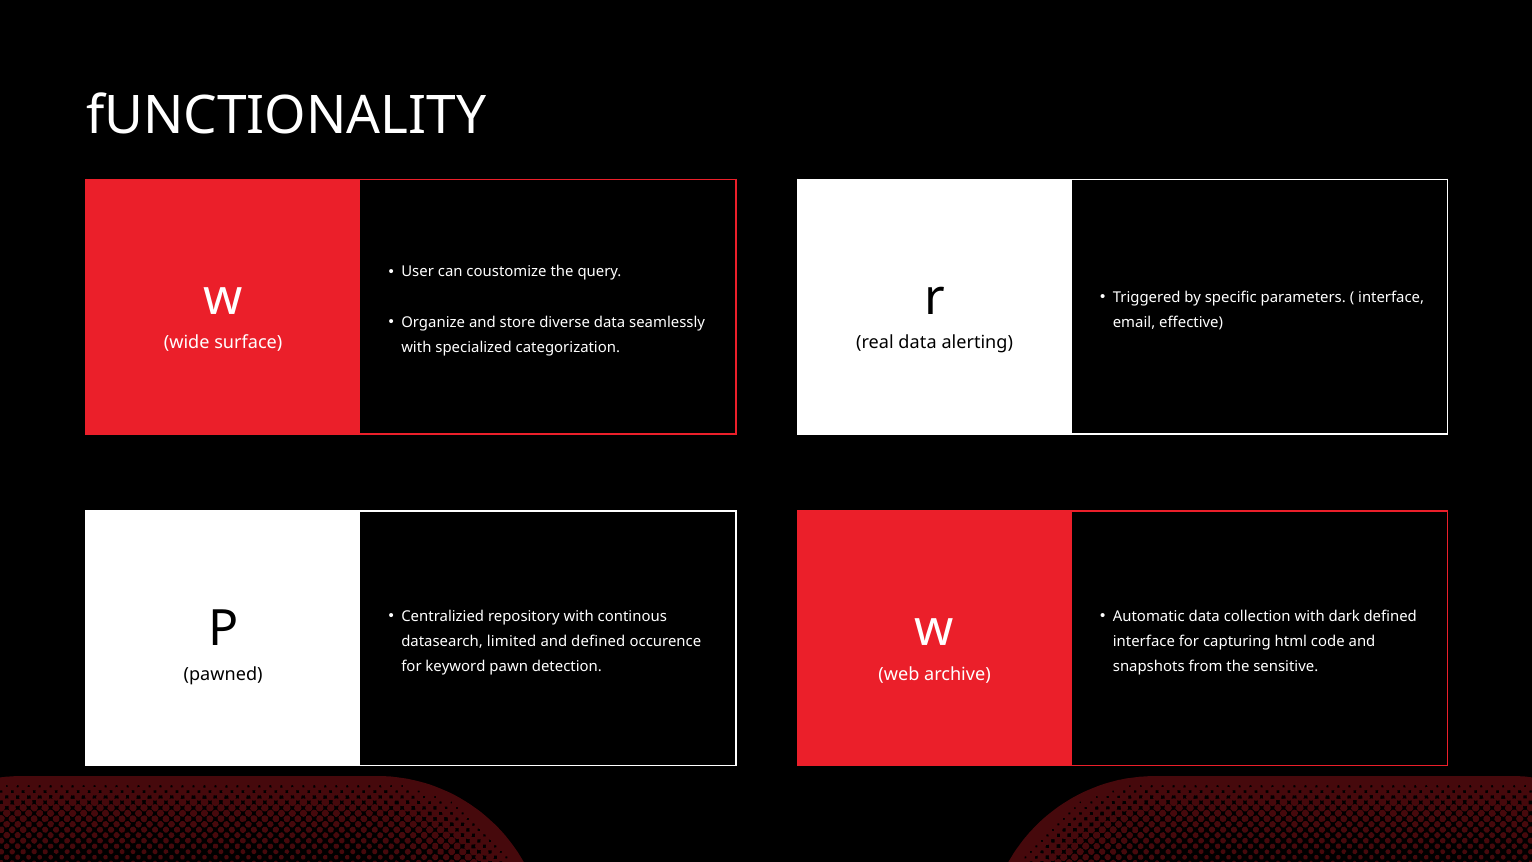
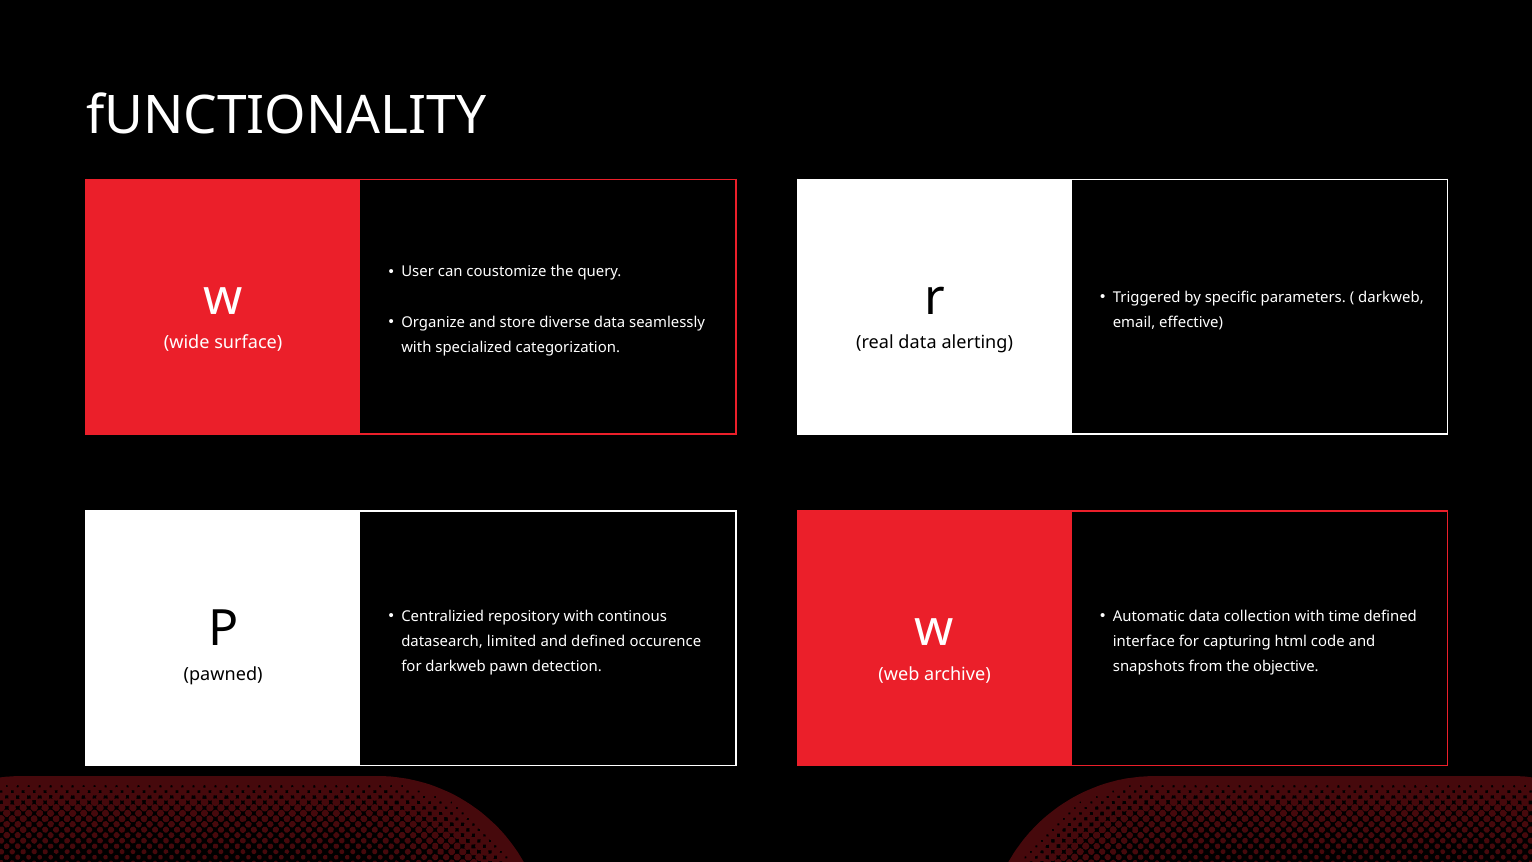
interface at (1391, 297): interface -> darkweb
dark: dark -> time
for keyword: keyword -> darkweb
sensitive: sensitive -> objective
